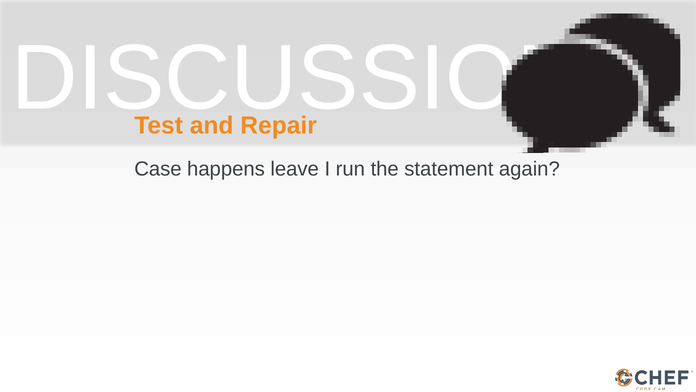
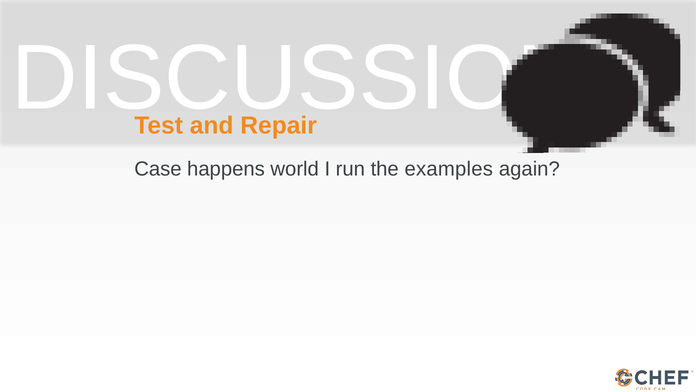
leave: leave -> world
statement: statement -> examples
